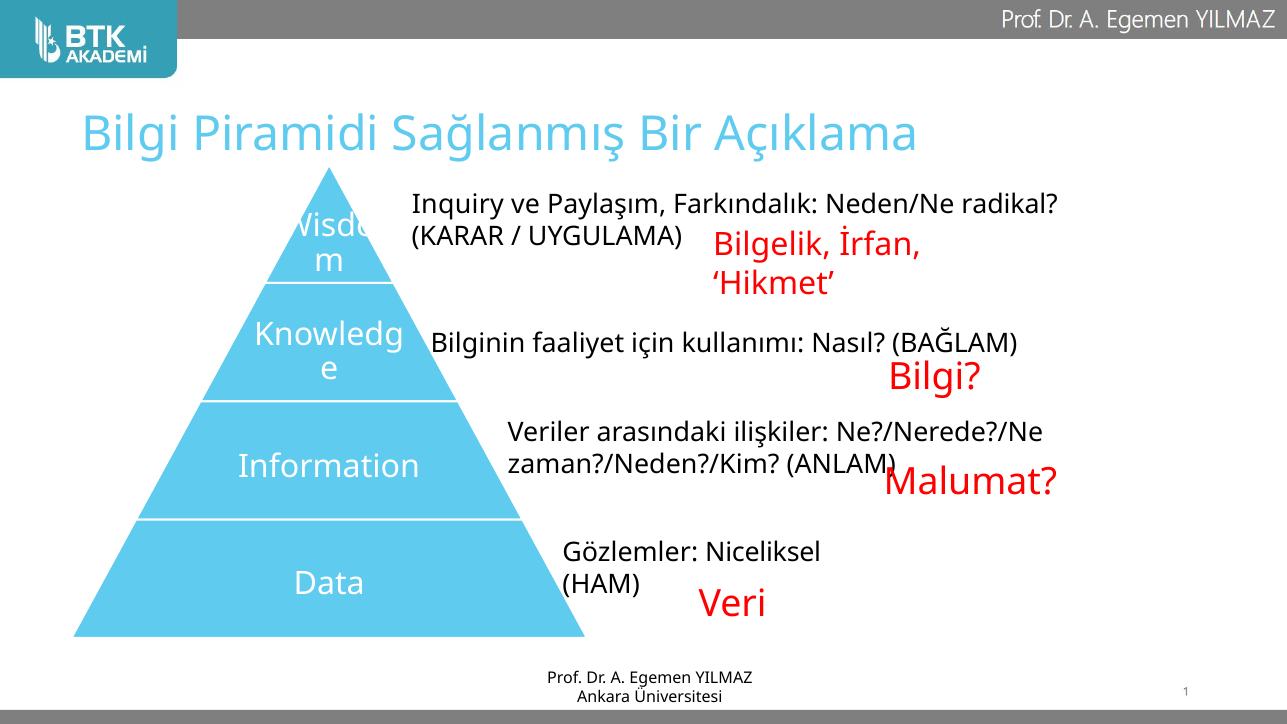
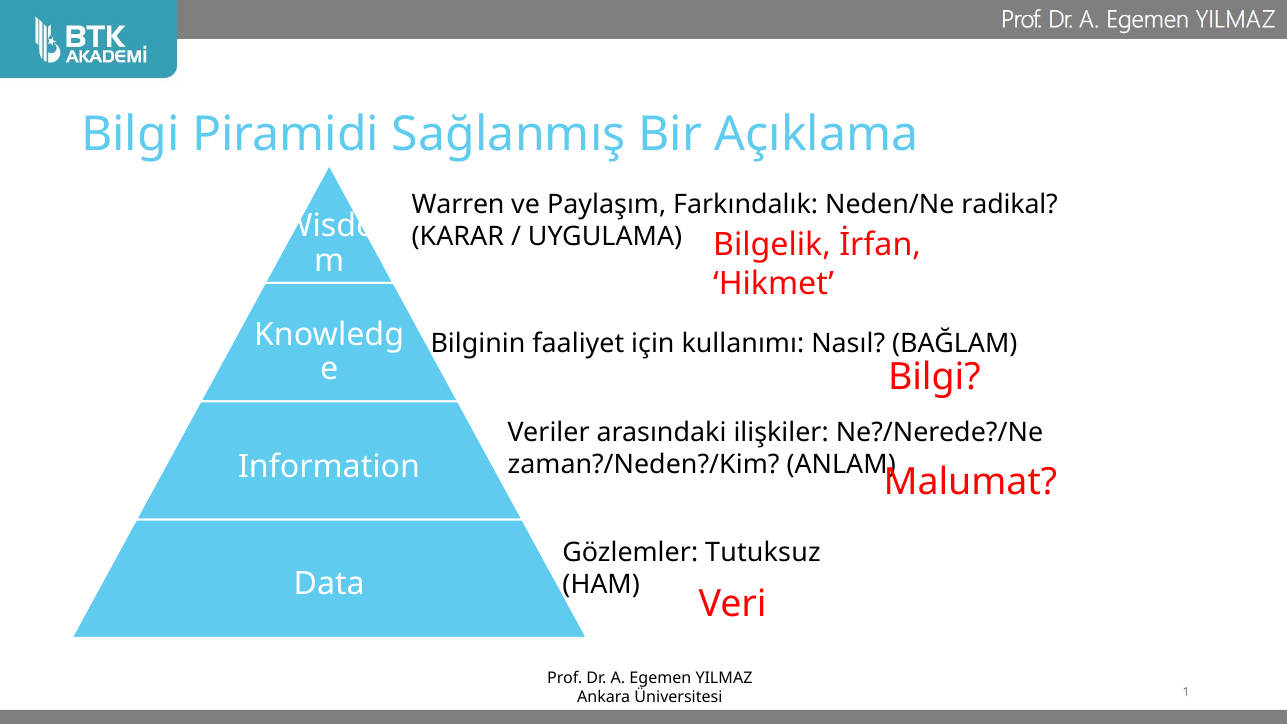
Inquiry: Inquiry -> Warren
Niceliksel: Niceliksel -> Tutuksuz
